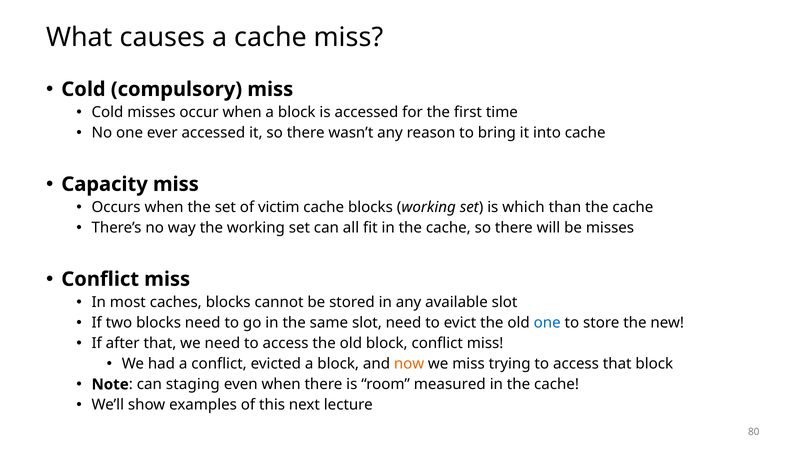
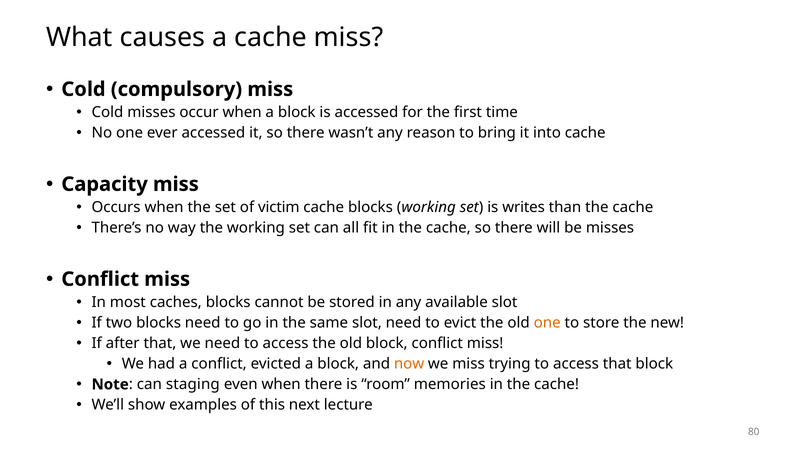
which: which -> writes
one at (547, 323) colour: blue -> orange
measured: measured -> memories
